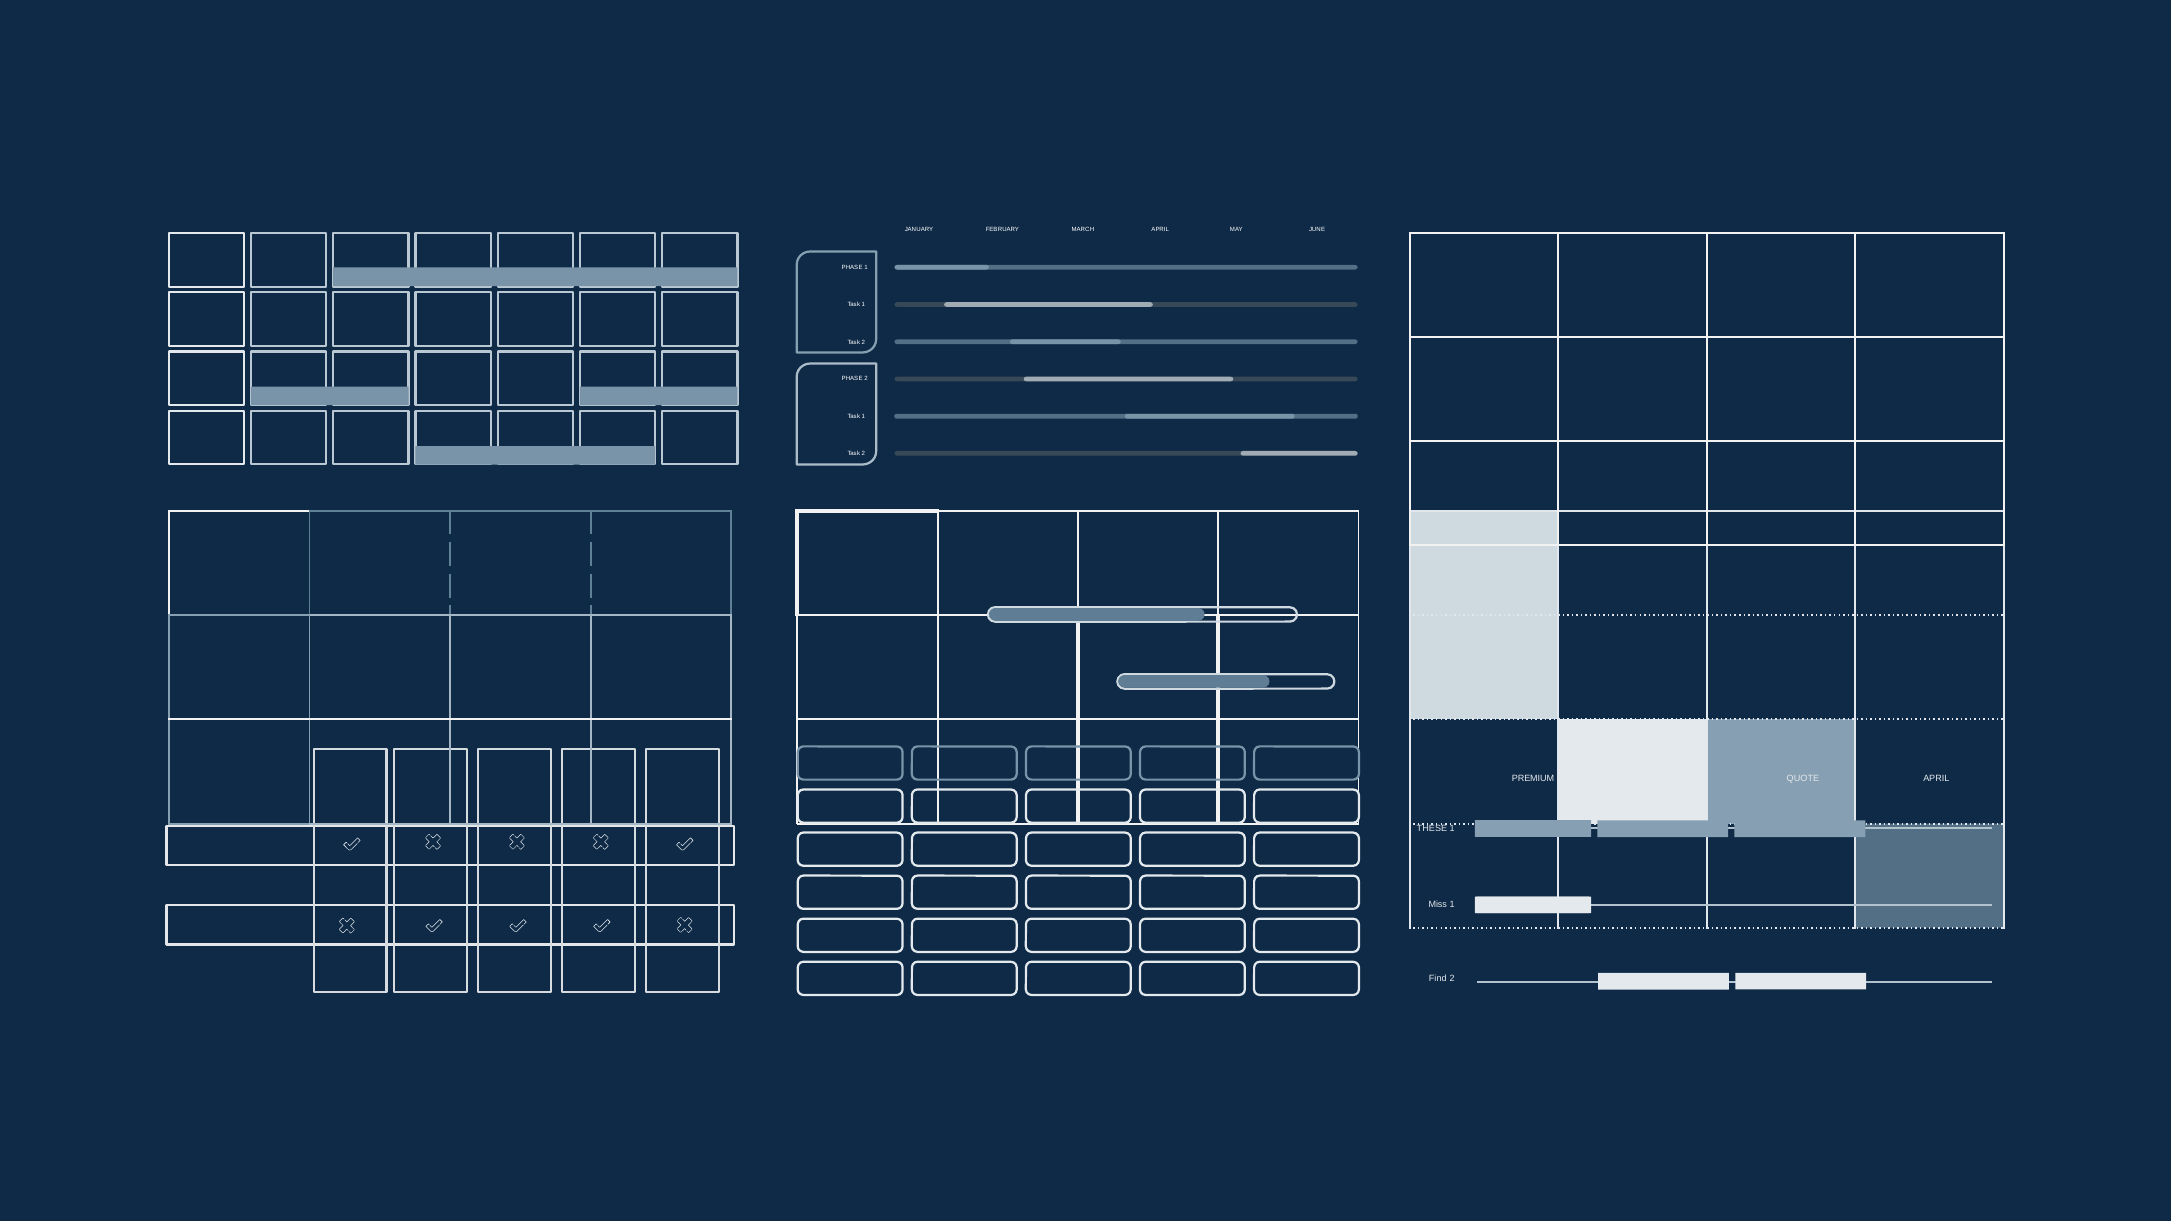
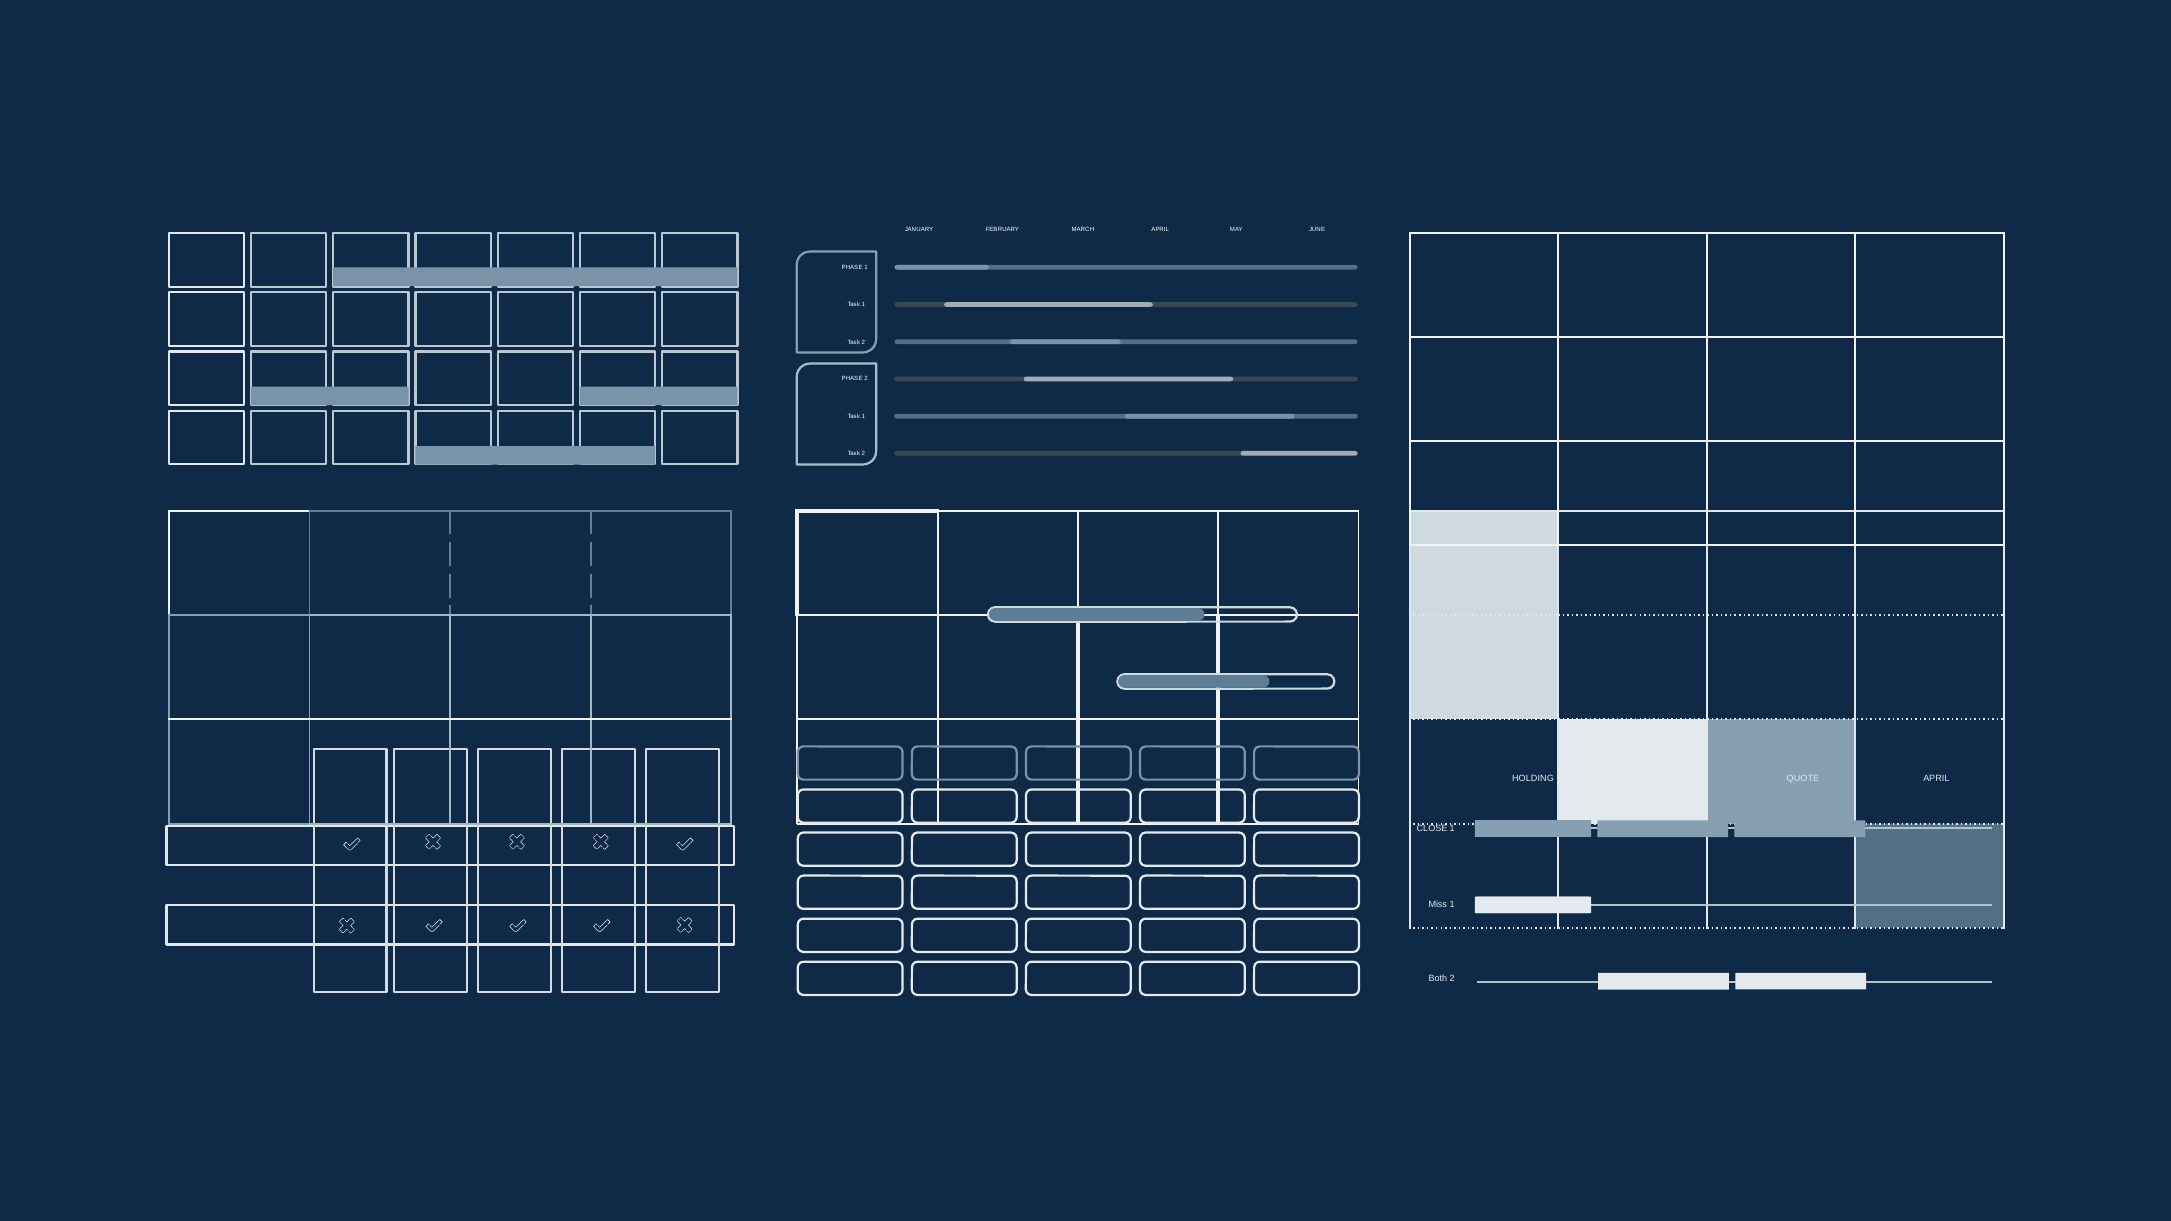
PREMIUM: PREMIUM -> HOLDING
THESE: THESE -> CLOSE
Find: Find -> Both
